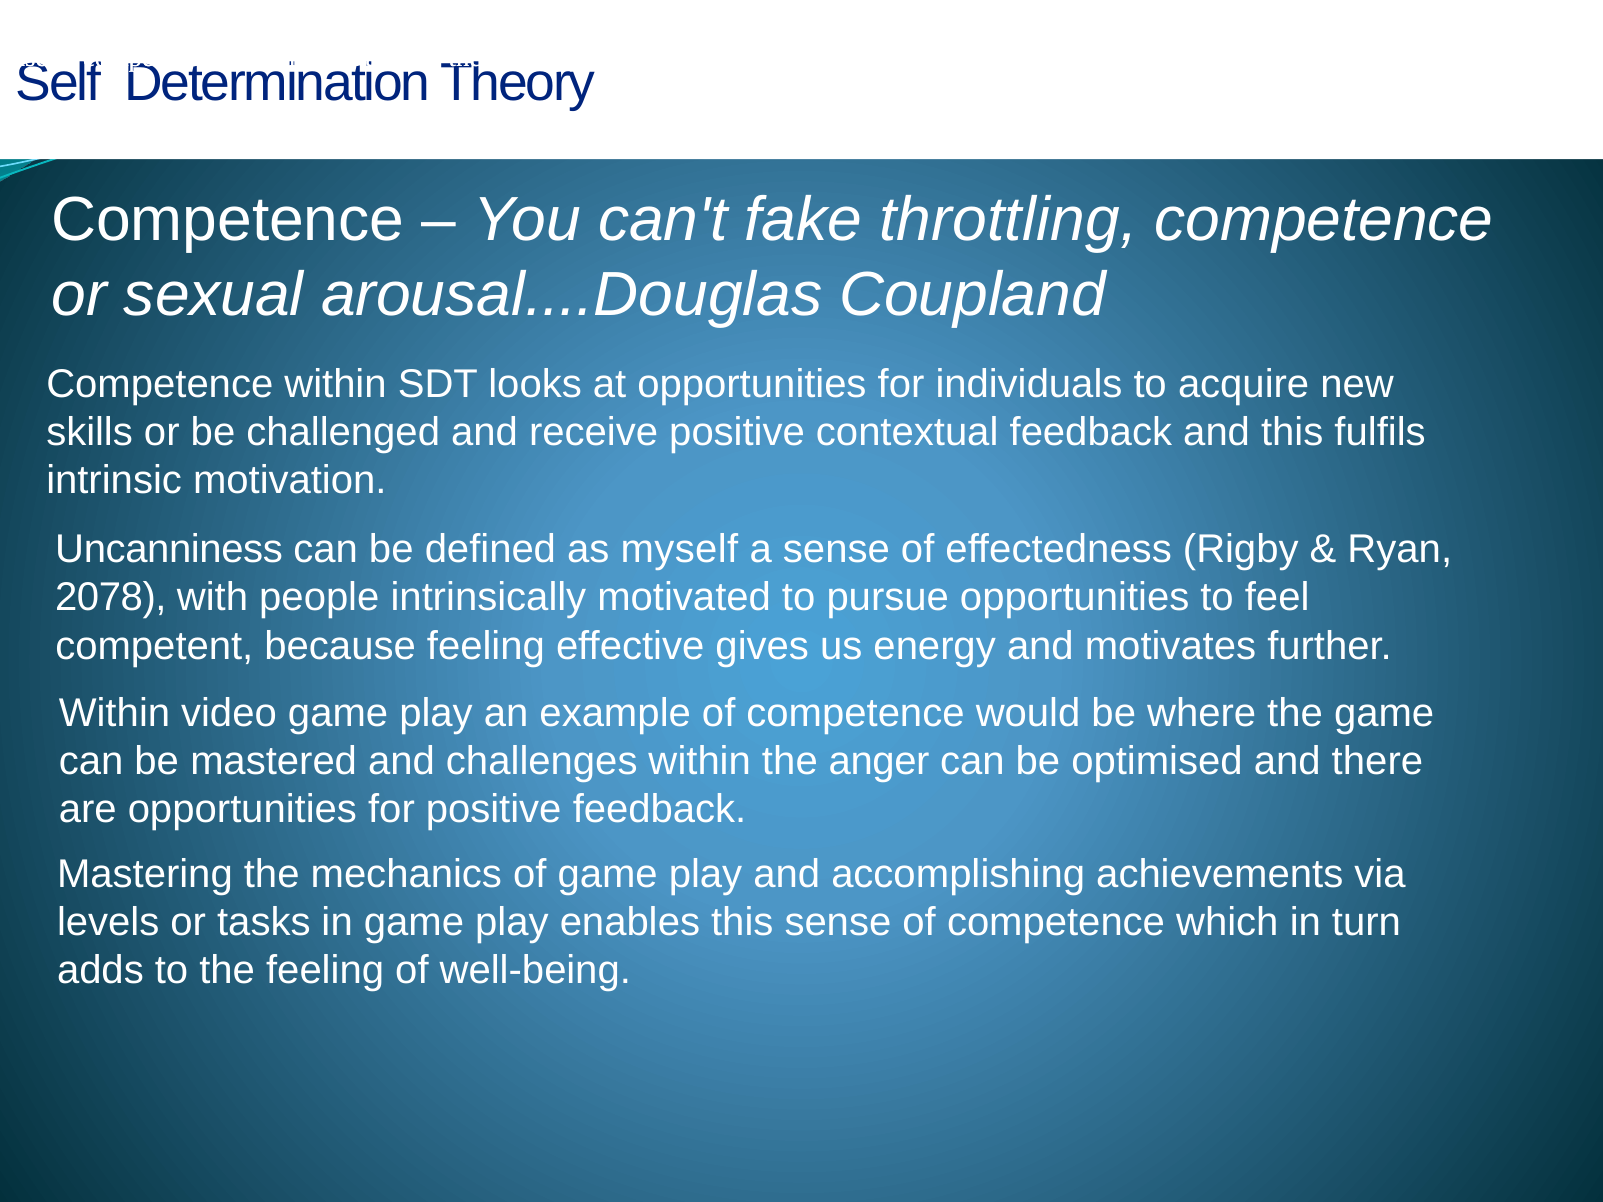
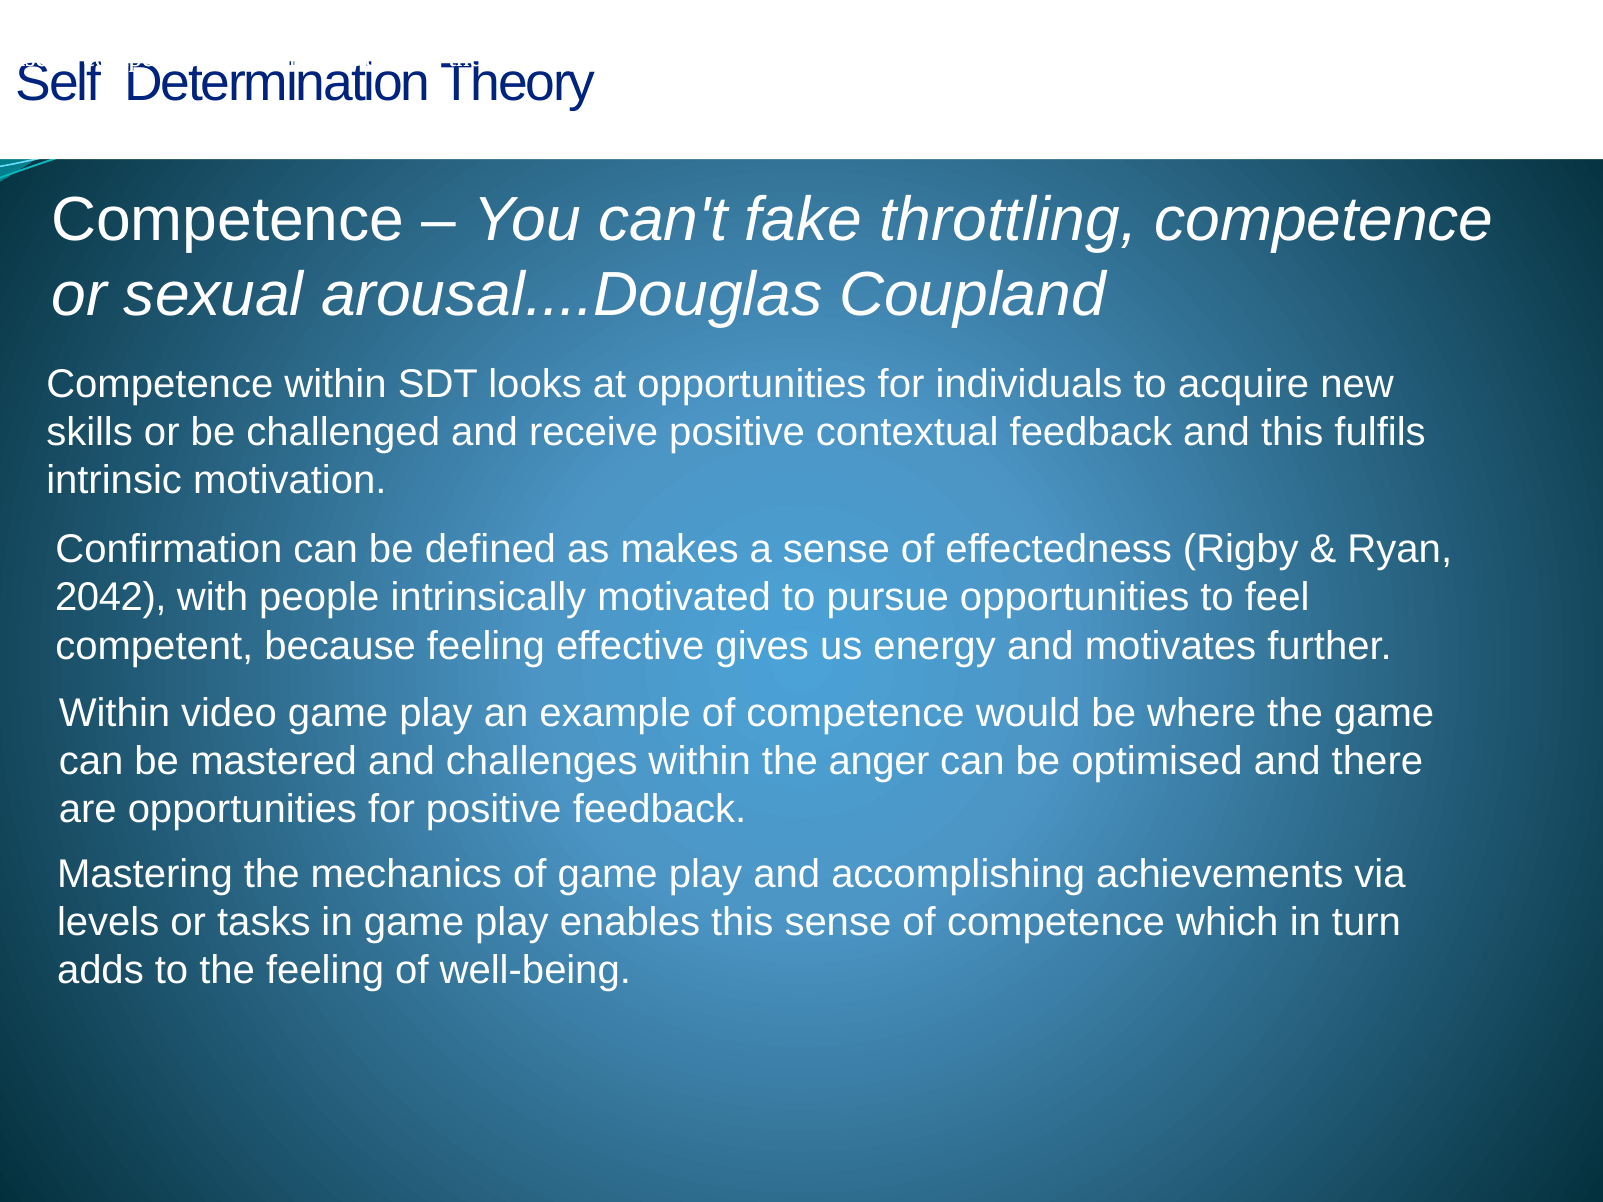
Uncanniness: Uncanniness -> Confirmation
myself: myself -> makes
2078: 2078 -> 2042
